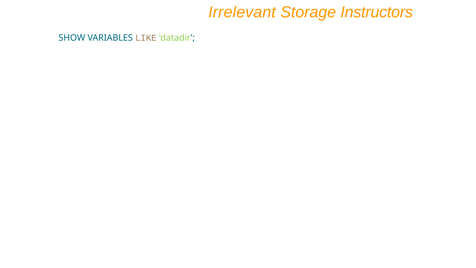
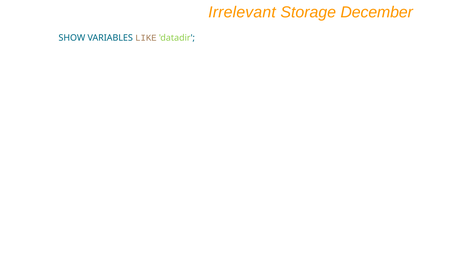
Instructors: Instructors -> December
